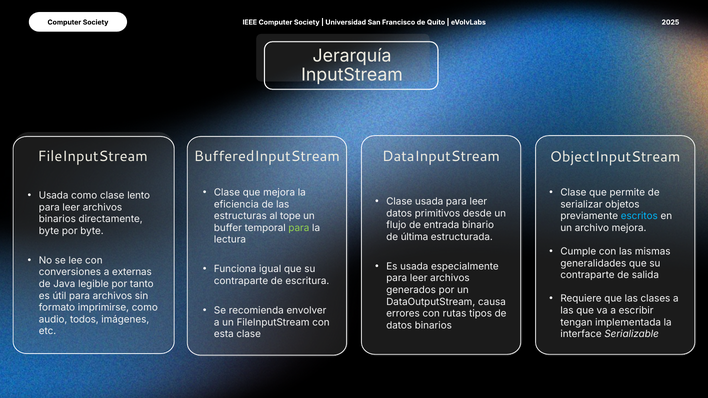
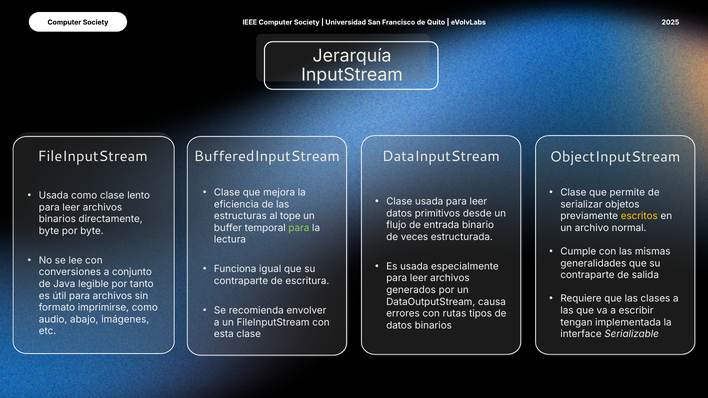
escritos colour: light blue -> yellow
archivo mejora: mejora -> normal
última: última -> veces
externas: externas -> conjunto
todos: todos -> abajo
